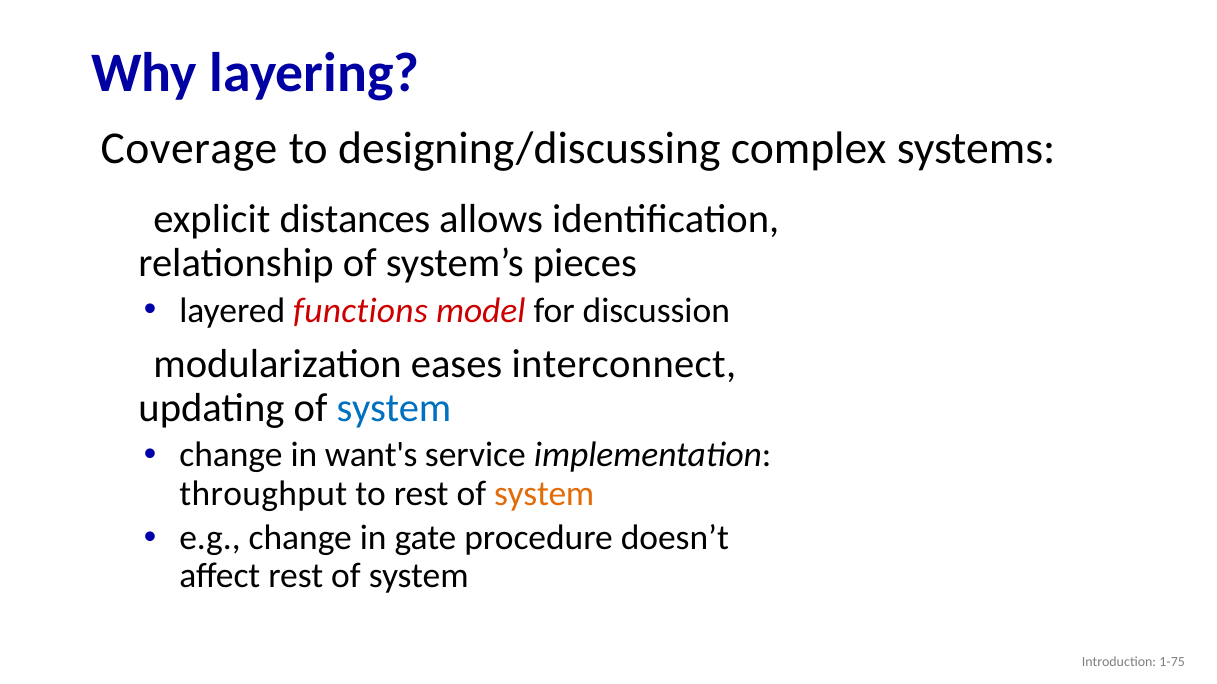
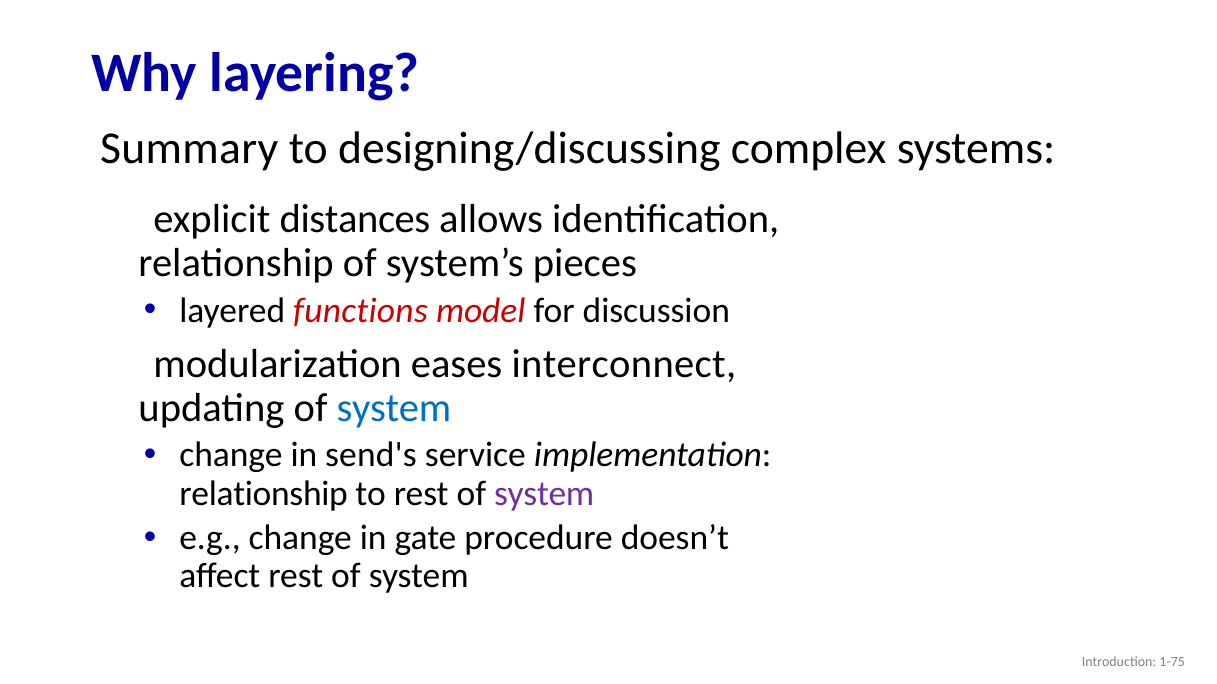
Coverage: Coverage -> Summary
want's: want's -> send's
throughput at (263, 494): throughput -> relationship
system at (544, 494) colour: orange -> purple
